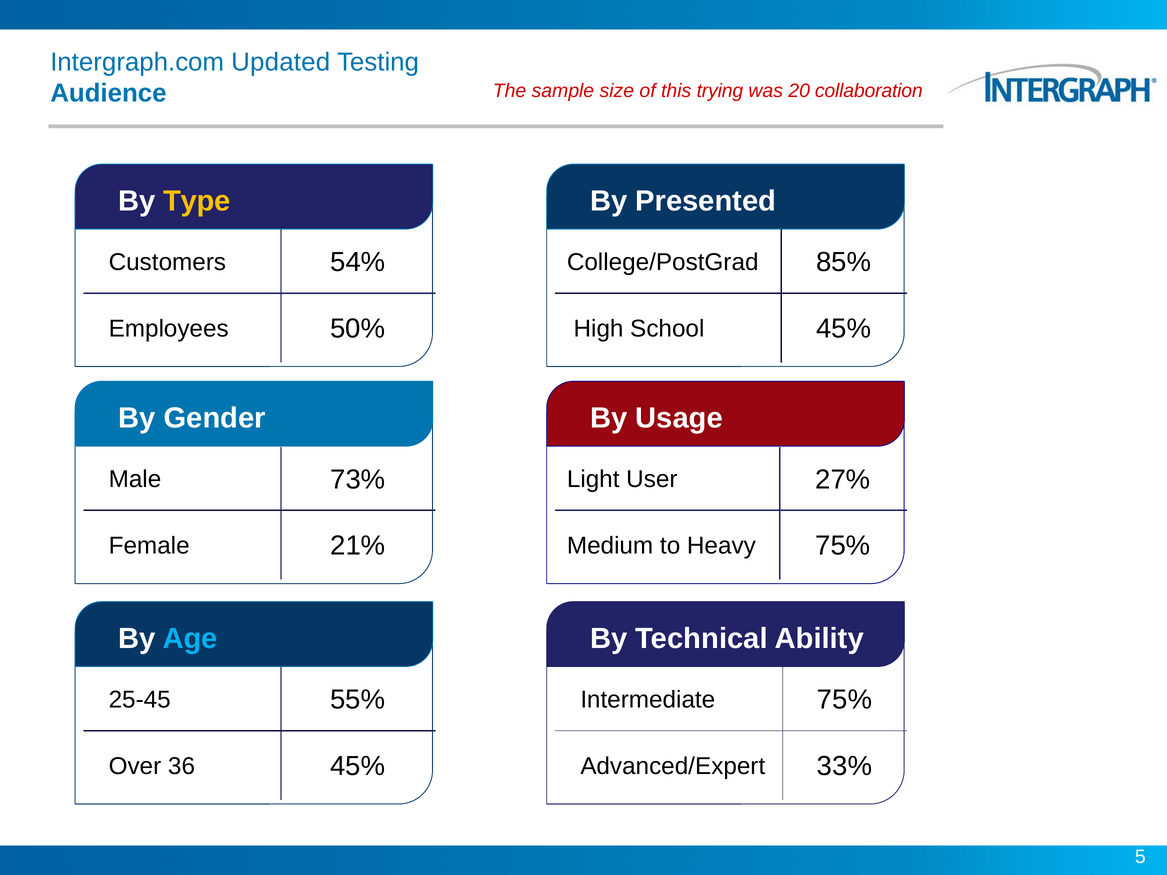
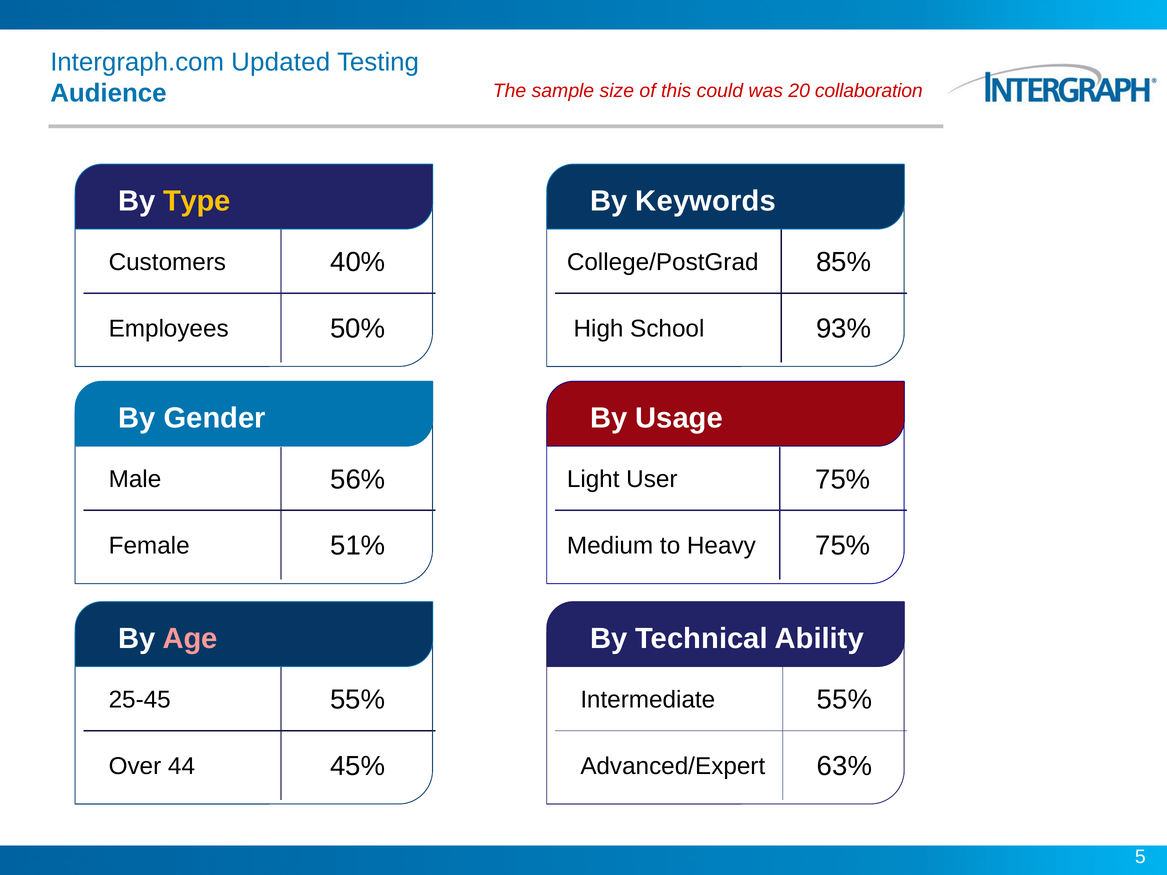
trying: trying -> could
Presented: Presented -> Keywords
54%: 54% -> 40%
School 45%: 45% -> 93%
73%: 73% -> 56%
User 27%: 27% -> 75%
21%: 21% -> 51%
Age colour: light blue -> pink
Intermediate 75%: 75% -> 55%
36: 36 -> 44
33%: 33% -> 63%
